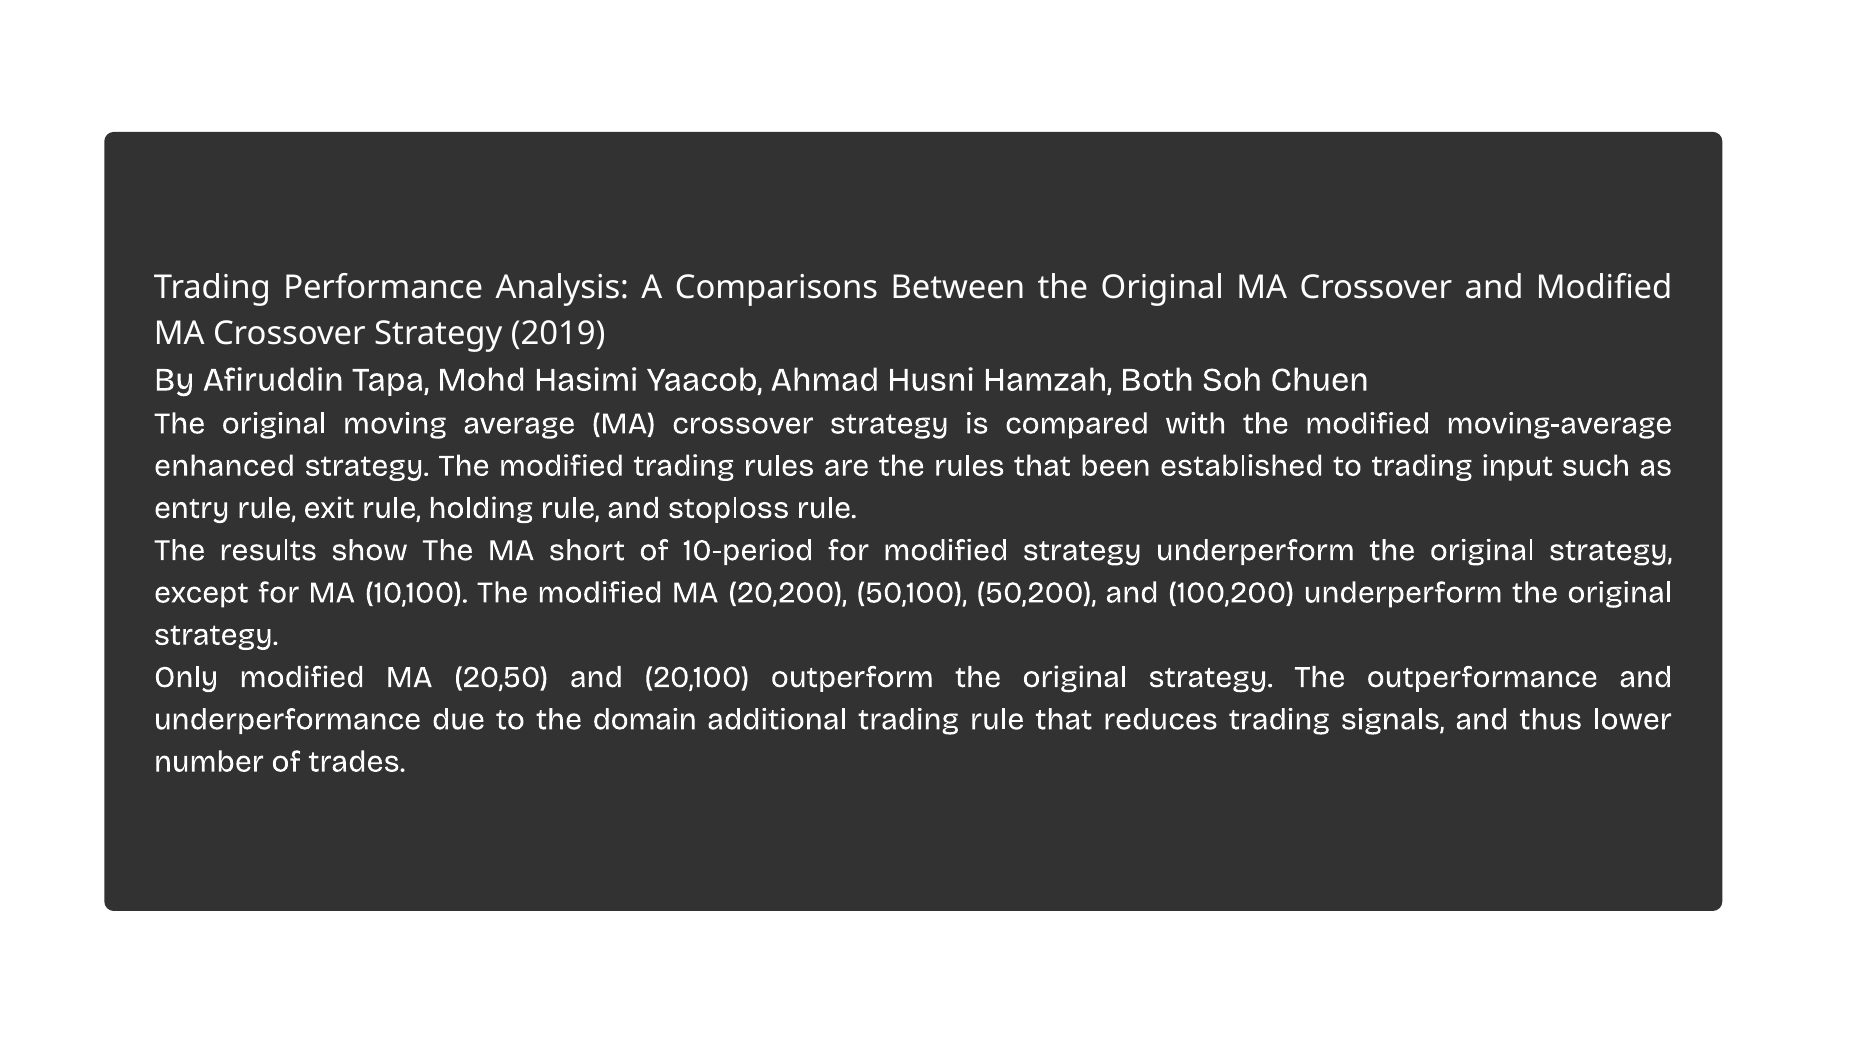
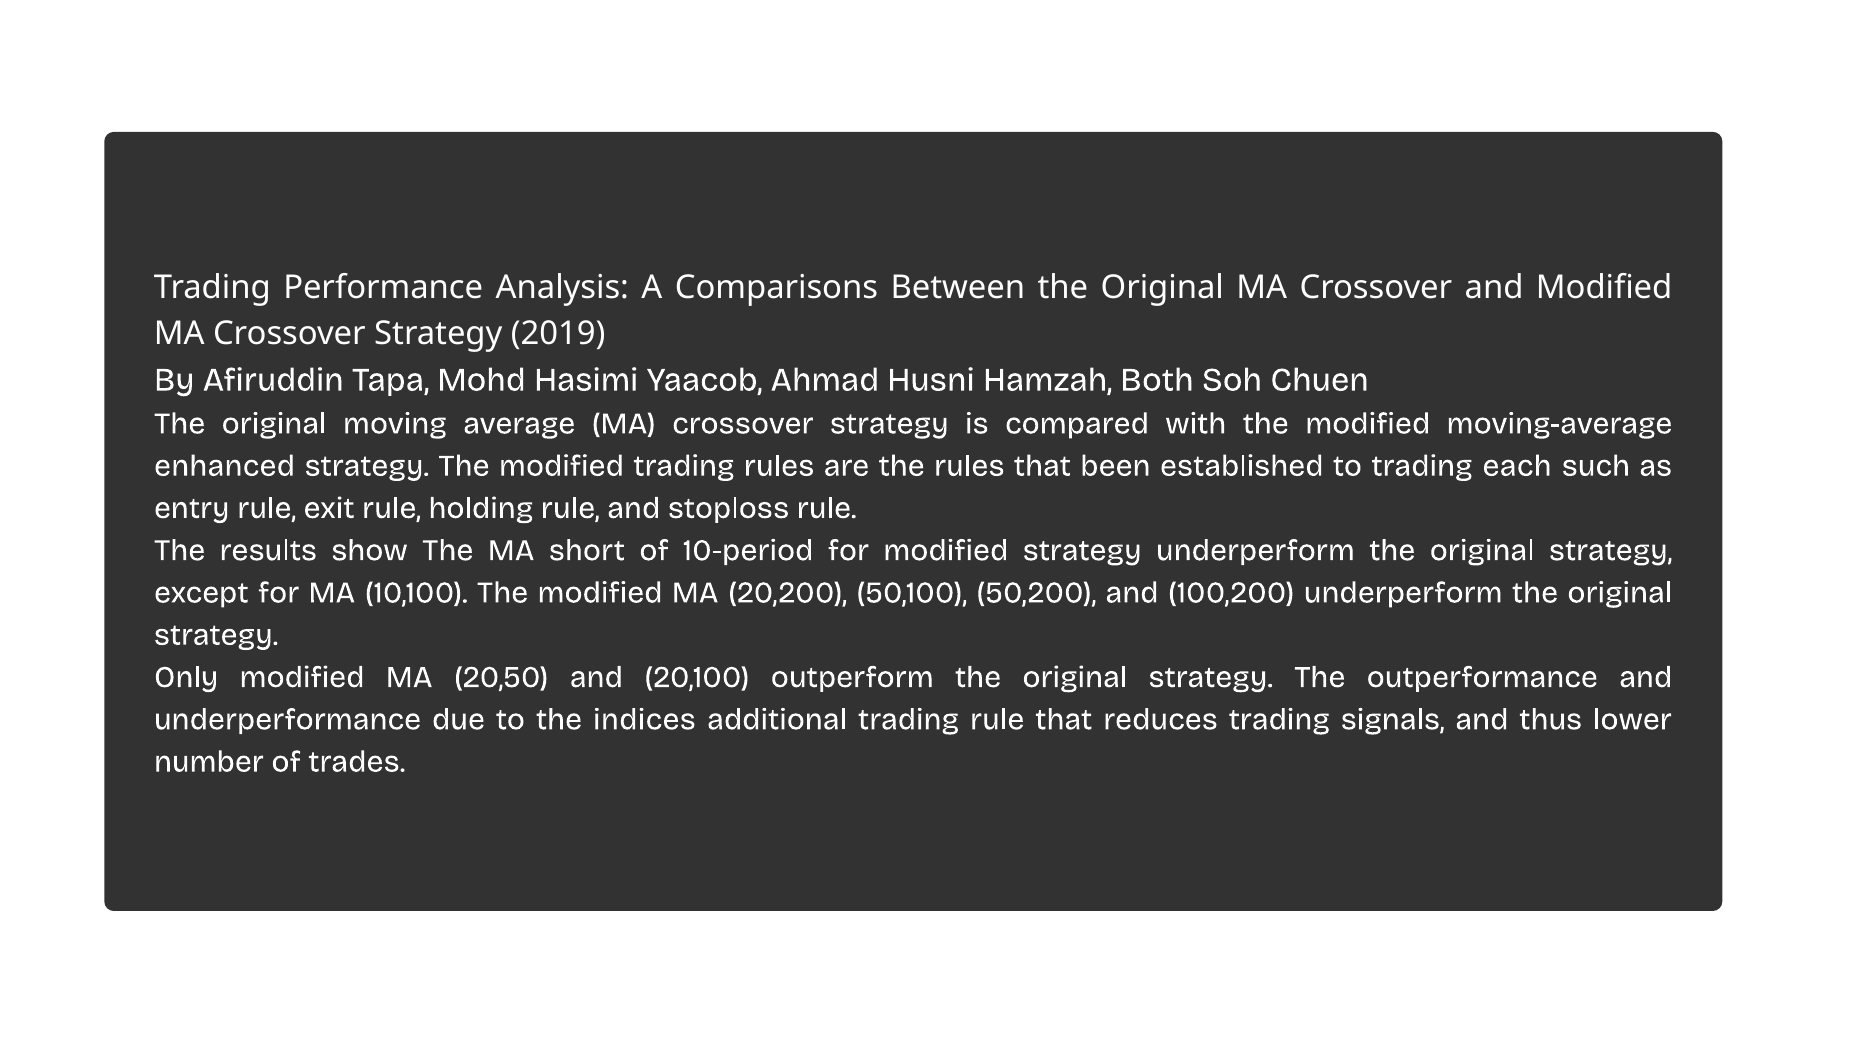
input: input -> each
domain: domain -> indices
